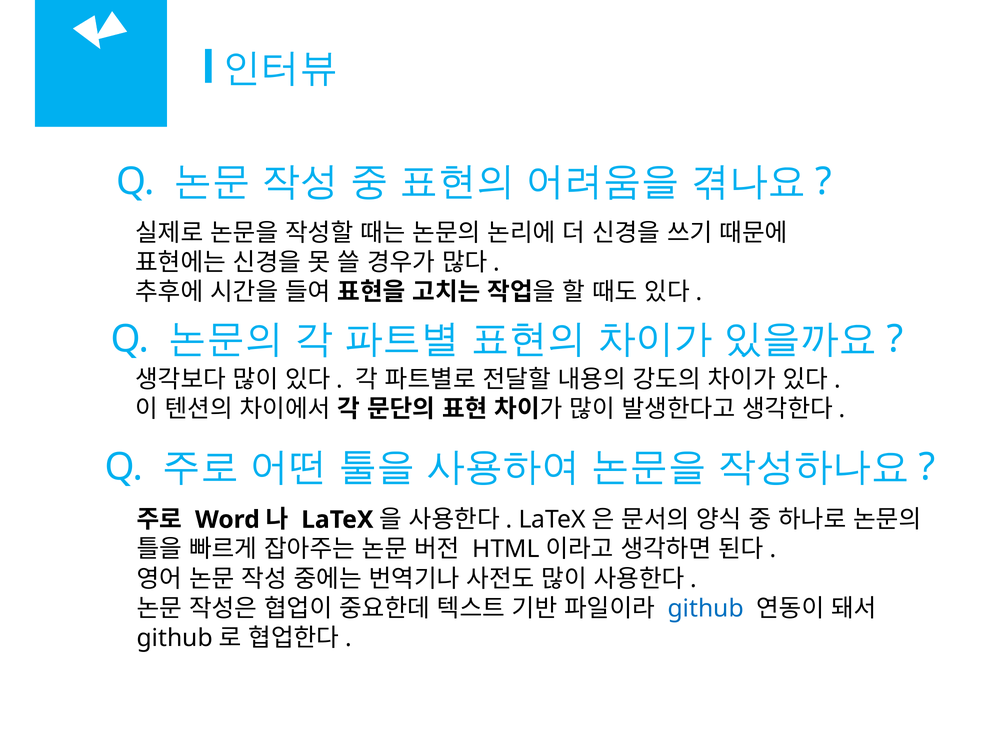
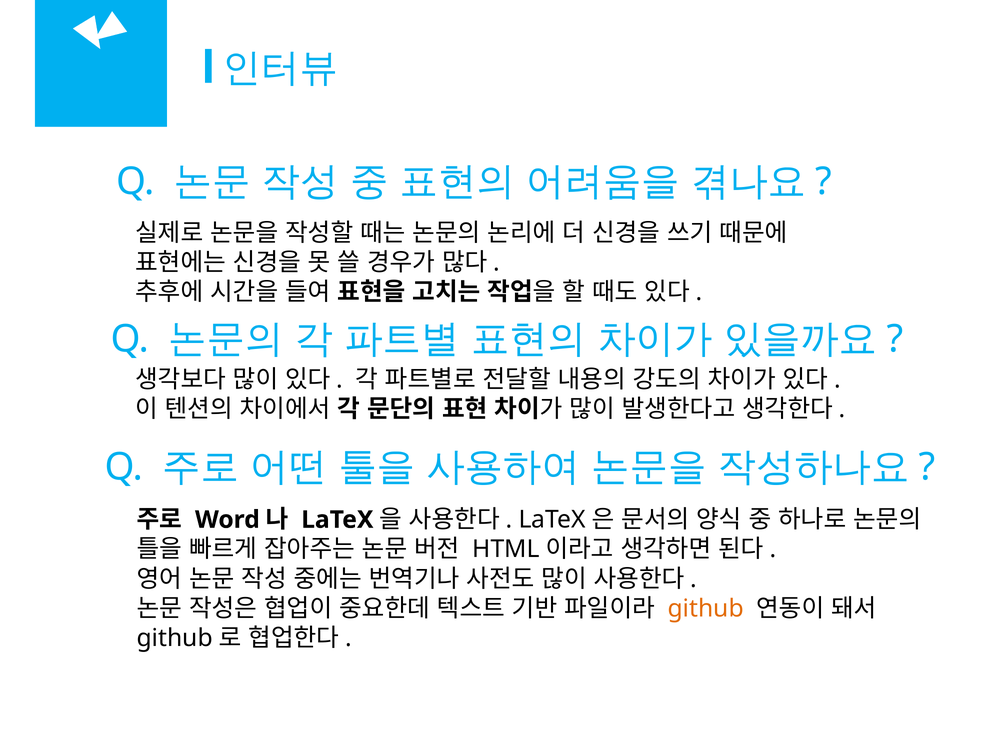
github colour: blue -> orange
